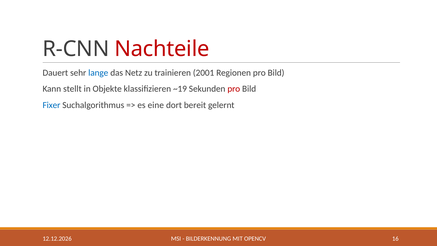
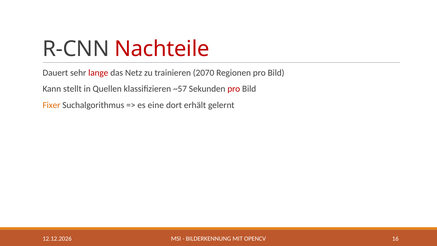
lange colour: blue -> red
2001: 2001 -> 2070
Objekte: Objekte -> Quellen
~19: ~19 -> ~57
Fixer colour: blue -> orange
bereit: bereit -> erhält
